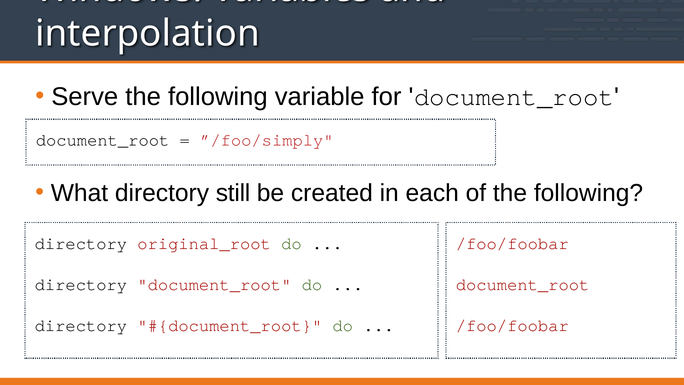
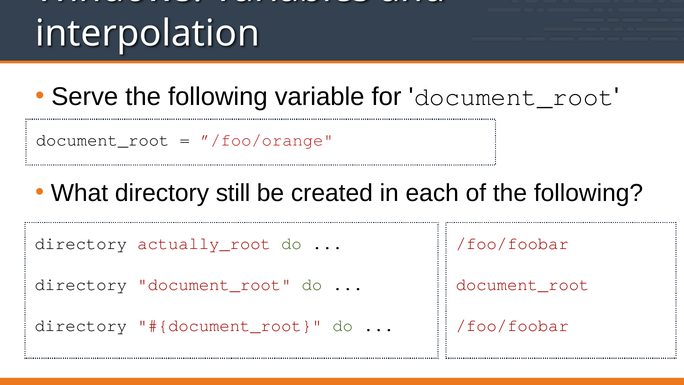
”/foo/simply: ”/foo/simply -> ”/foo/orange
original_root: original_root -> actually_root
